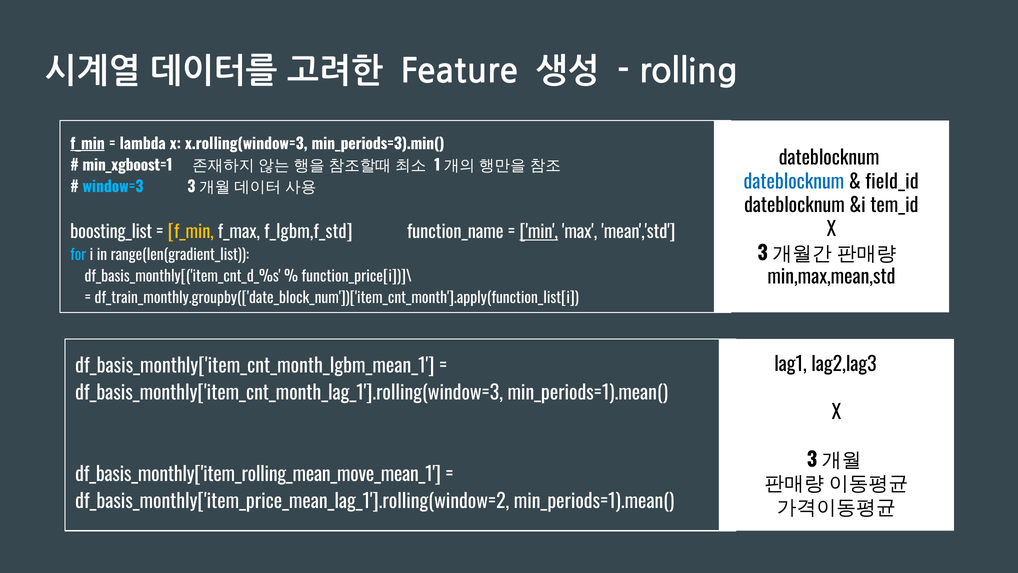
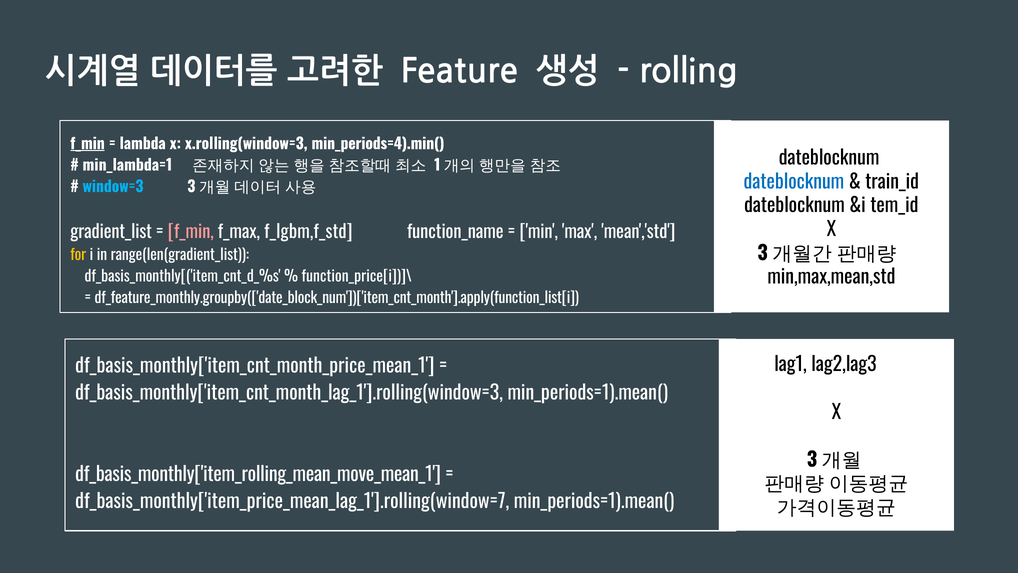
min_periods=3).min(: min_periods=3).min( -> min_periods=4).min(
min_xgboost=1: min_xgboost=1 -> min_lambda=1
field_id: field_id -> train_id
boosting_list: boosting_list -> gradient_list
f_min at (191, 232) colour: yellow -> pink
min underline: present -> none
for colour: light blue -> yellow
df_train_monthly.groupby(['date_block_num'])['item_cnt_month'].apply(function_list[i: df_train_monthly.groupby(['date_block_num'])['item_cnt_month'].apply(function_list[i -> df_feature_monthly.groupby(['date_block_num'])['item_cnt_month'].apply(function_list[i
df_basis_monthly['item_cnt_month_lgbm_mean_1: df_basis_monthly['item_cnt_month_lgbm_mean_1 -> df_basis_monthly['item_cnt_month_price_mean_1
df_basis_monthly['item_price_mean_lag_1'].rolling(window=2: df_basis_monthly['item_price_mean_lag_1'].rolling(window=2 -> df_basis_monthly['item_price_mean_lag_1'].rolling(window=7
